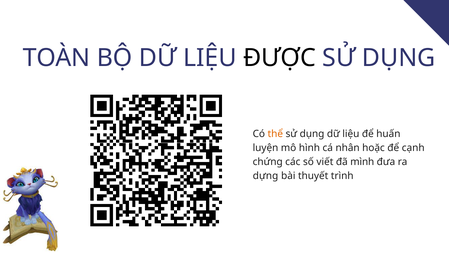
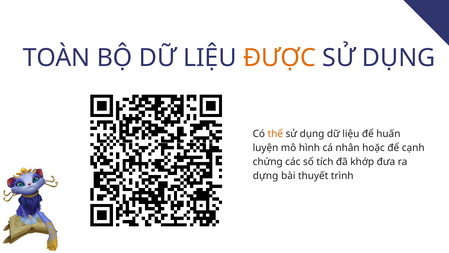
ĐƯỢC colour: black -> orange
viết: viết -> tích
mình: mình -> khớp
